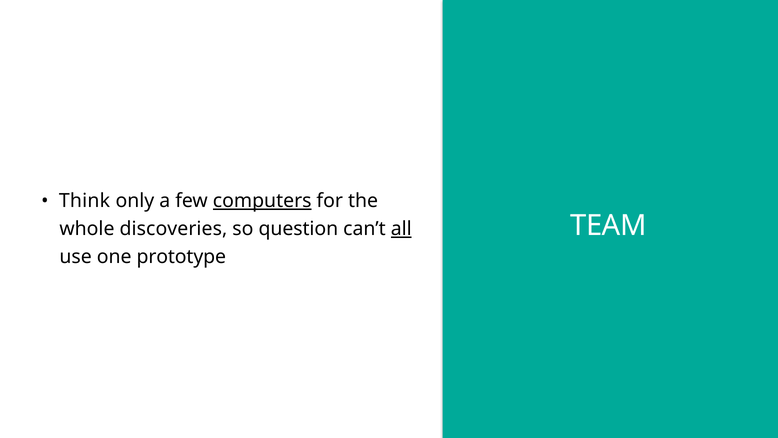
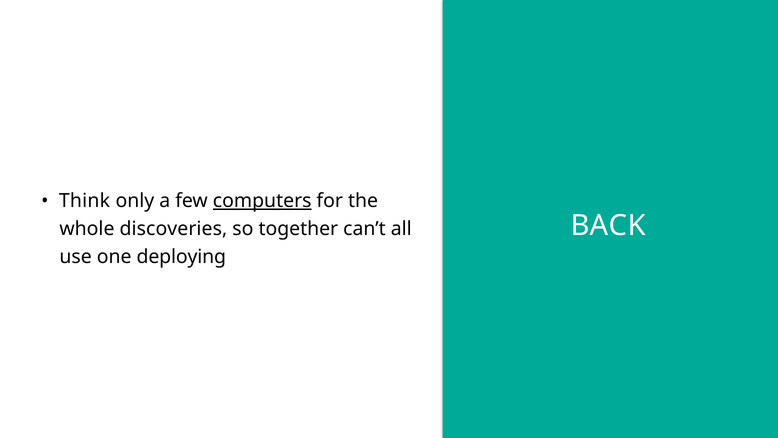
TEAM: TEAM -> BACK
question: question -> together
all underline: present -> none
prototype: prototype -> deploying
